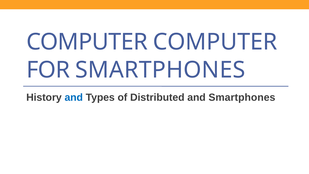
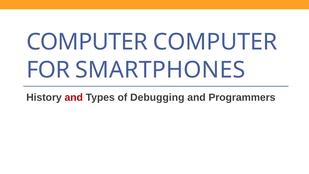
and at (74, 97) colour: blue -> red
Distributed: Distributed -> Debugging
and Smartphones: Smartphones -> Programmers
